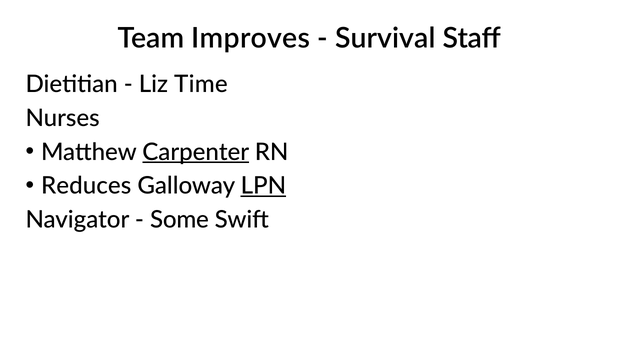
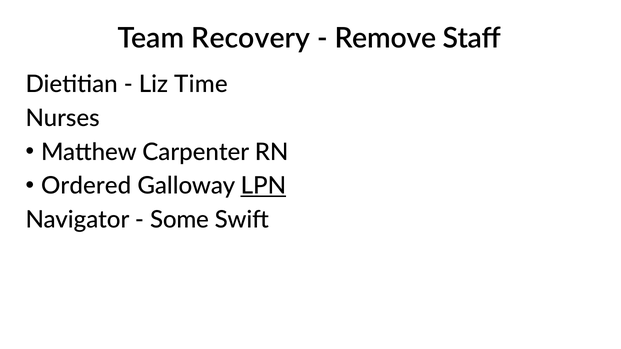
Improves: Improves -> Recovery
Survival: Survival -> Remove
Carpenter underline: present -> none
Reduces: Reduces -> Ordered
